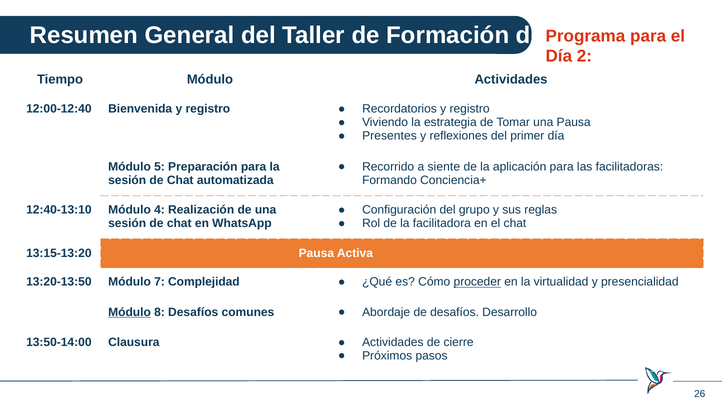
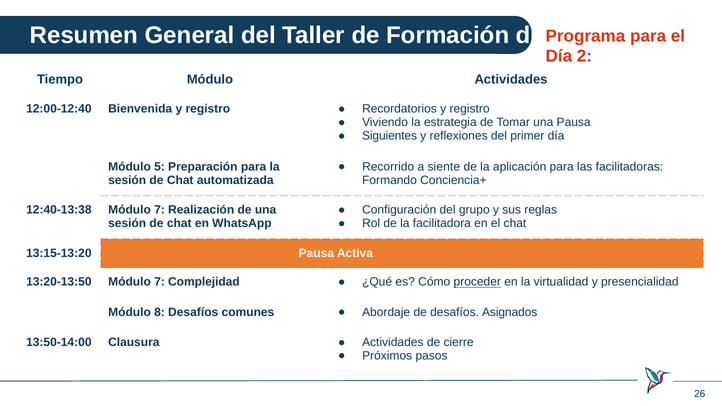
Presentes: Presentes -> Siguientes
12:40-13:10: 12:40-13:10 -> 12:40-13:38
4 at (160, 210): 4 -> 7
Módulo at (130, 312) underline: present -> none
Desarrollo: Desarrollo -> Asignados
